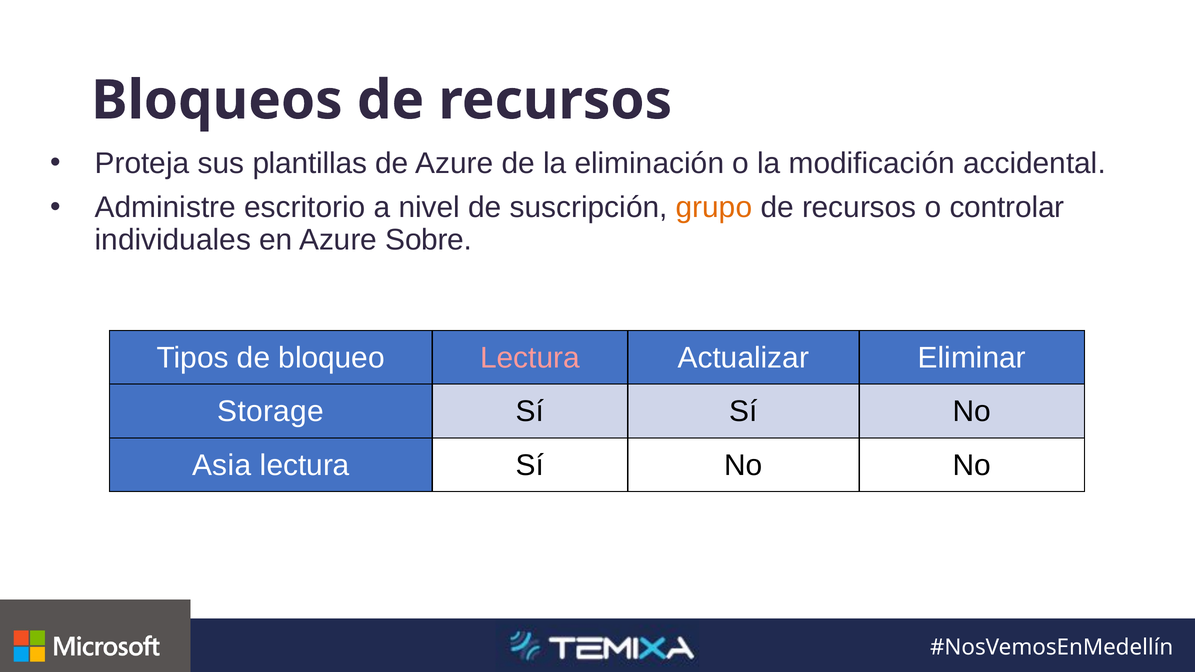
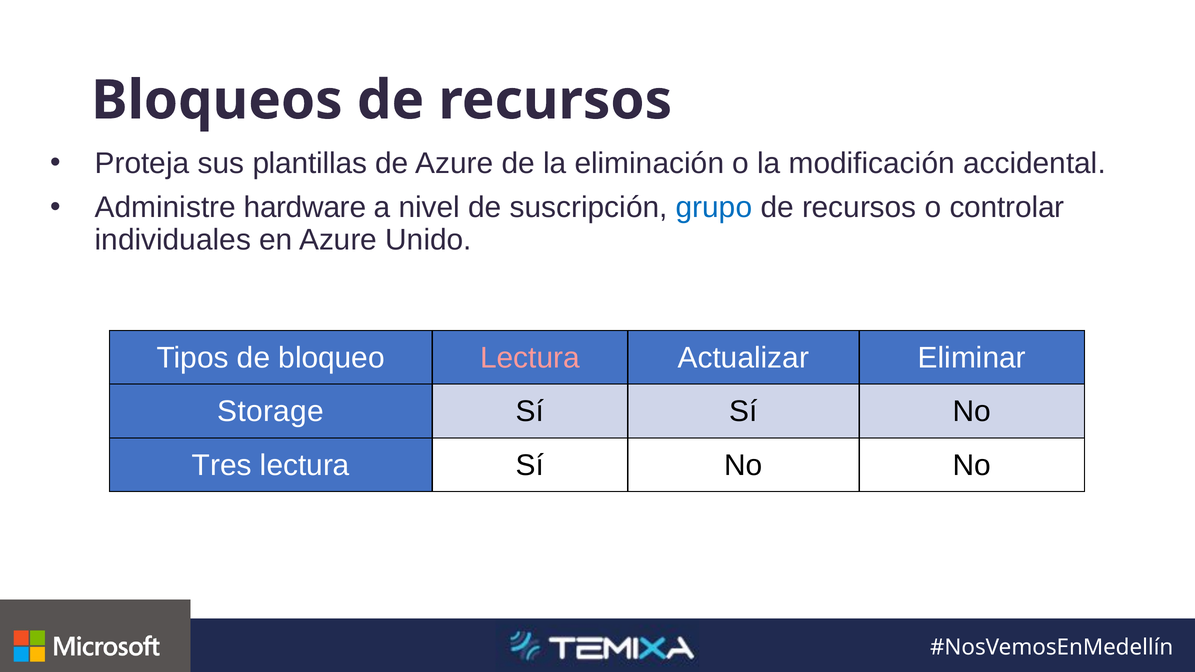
escritorio: escritorio -> hardware
grupo colour: orange -> blue
Sobre: Sobre -> Unido
Asia: Asia -> Tres
